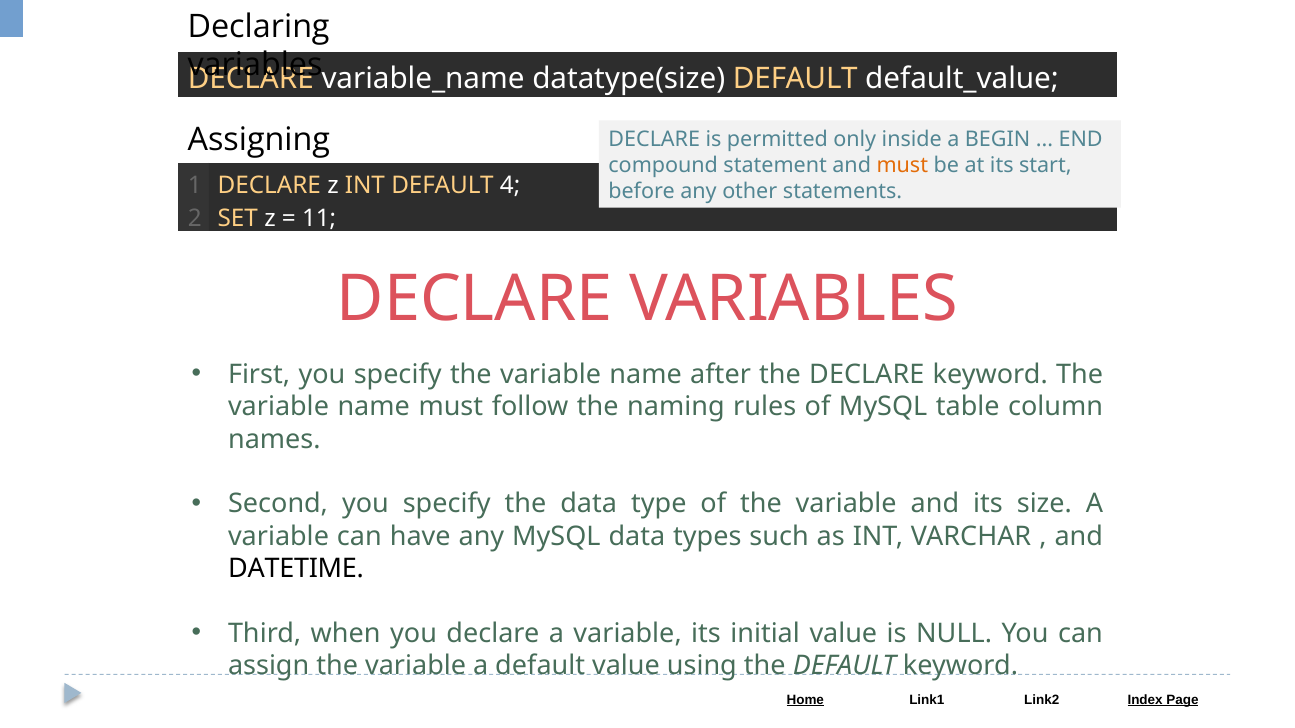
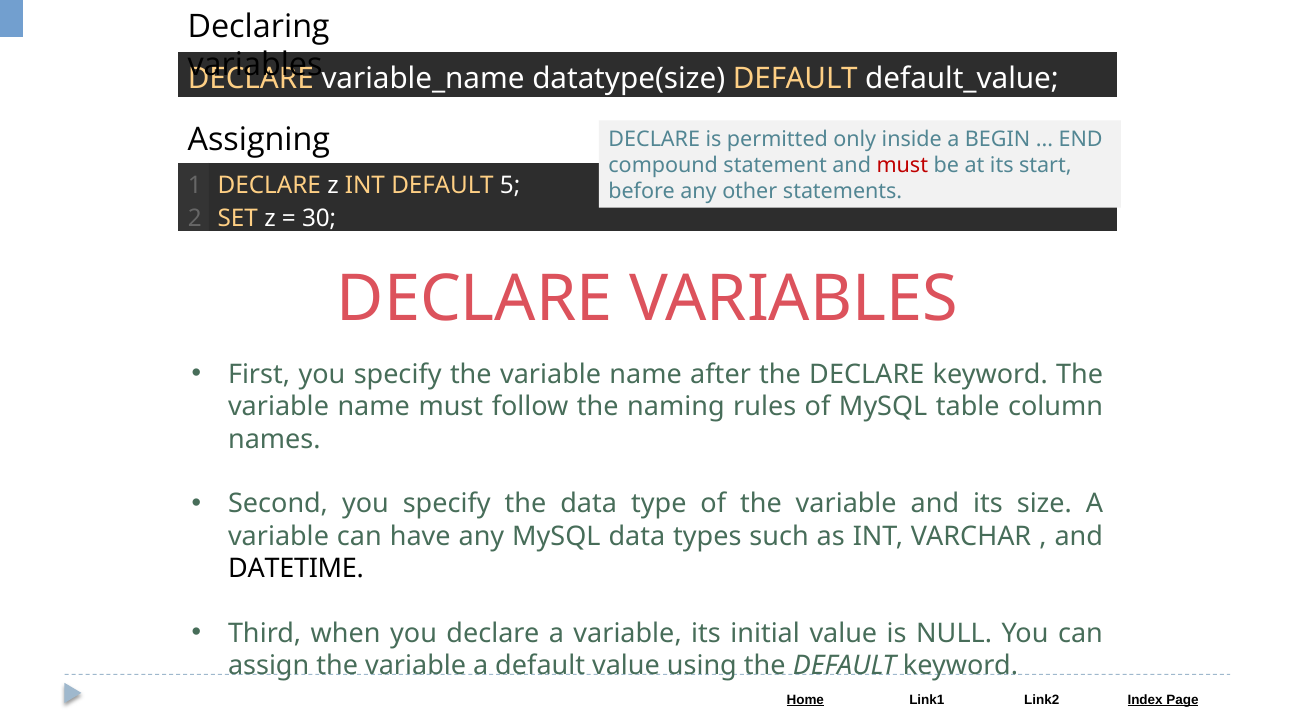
must at (902, 166) colour: orange -> red
4: 4 -> 5
11: 11 -> 30
